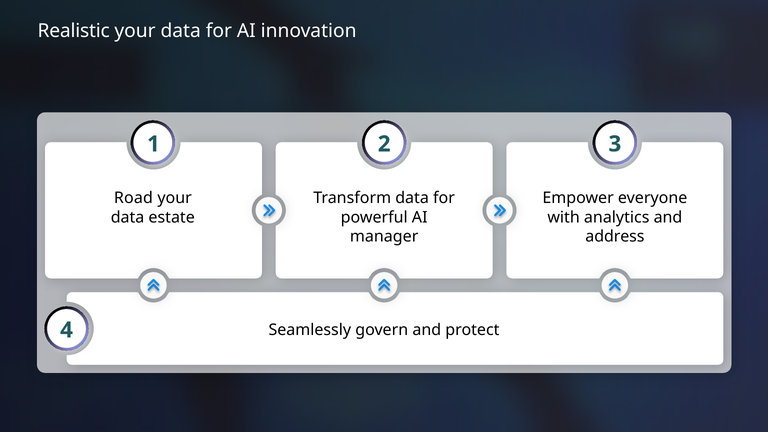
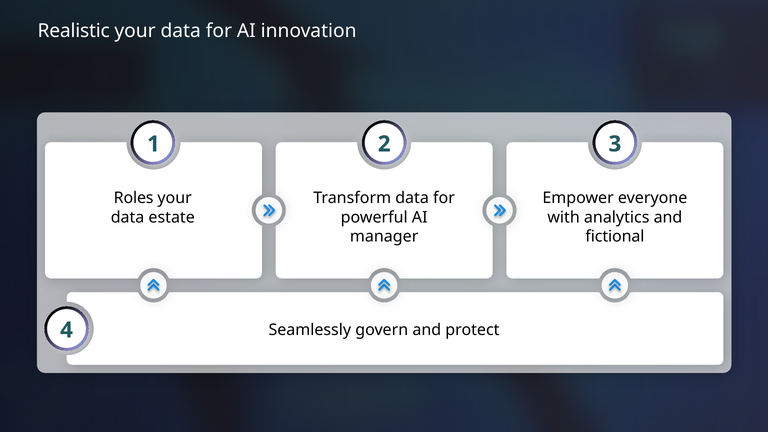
Road: Road -> Roles
address: address -> fictional
